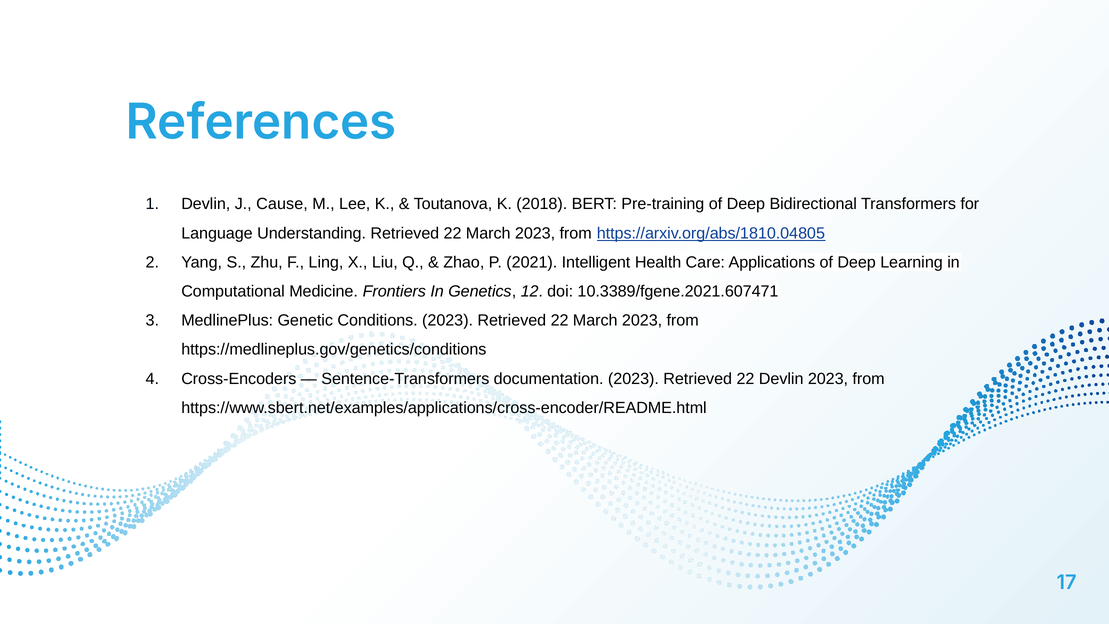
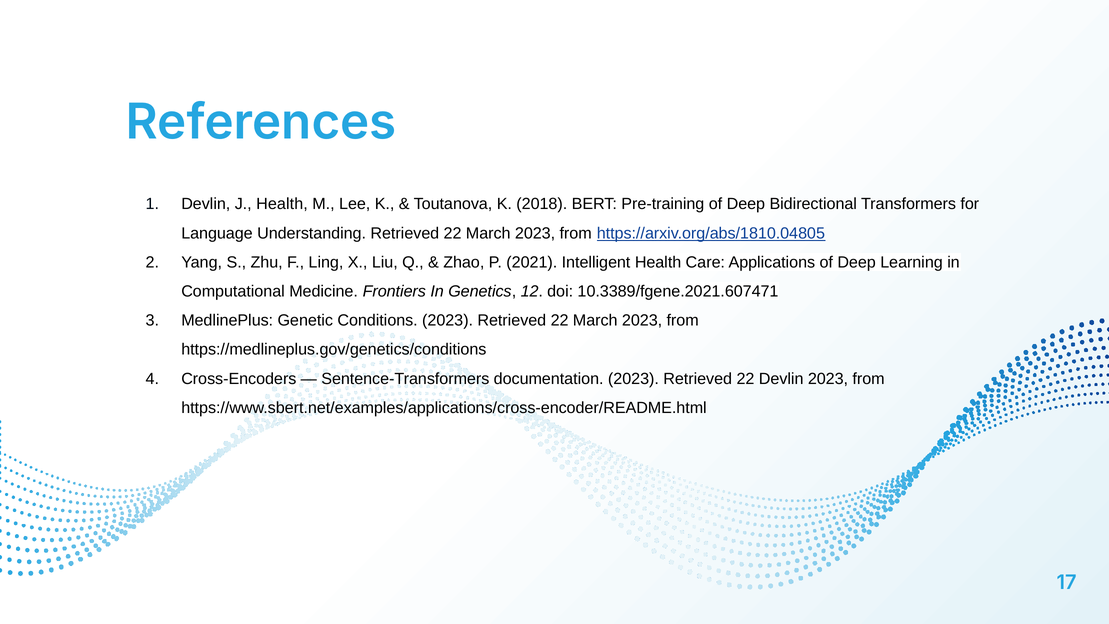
J Cause: Cause -> Health
